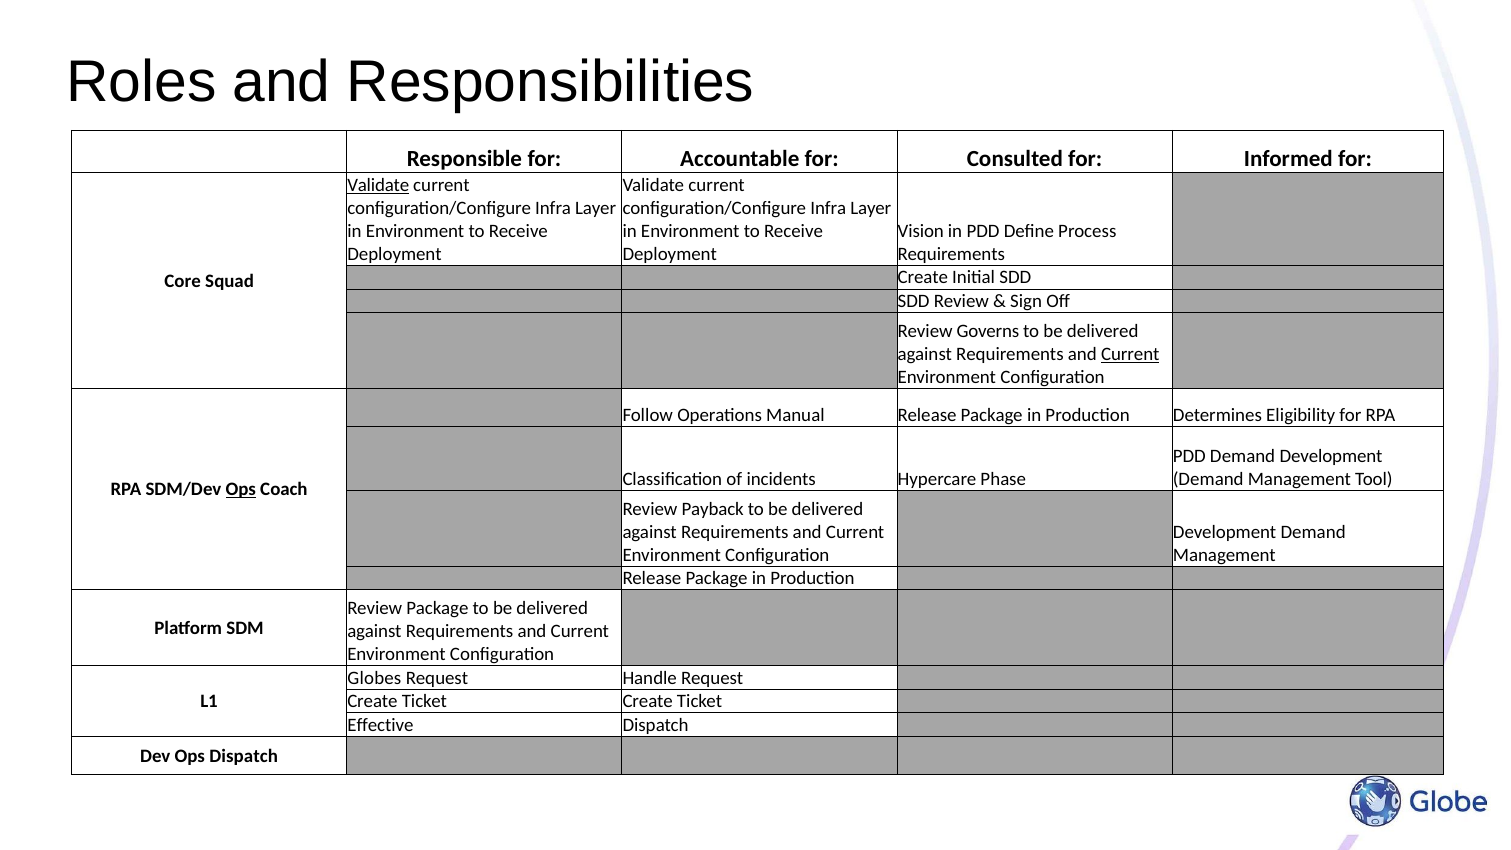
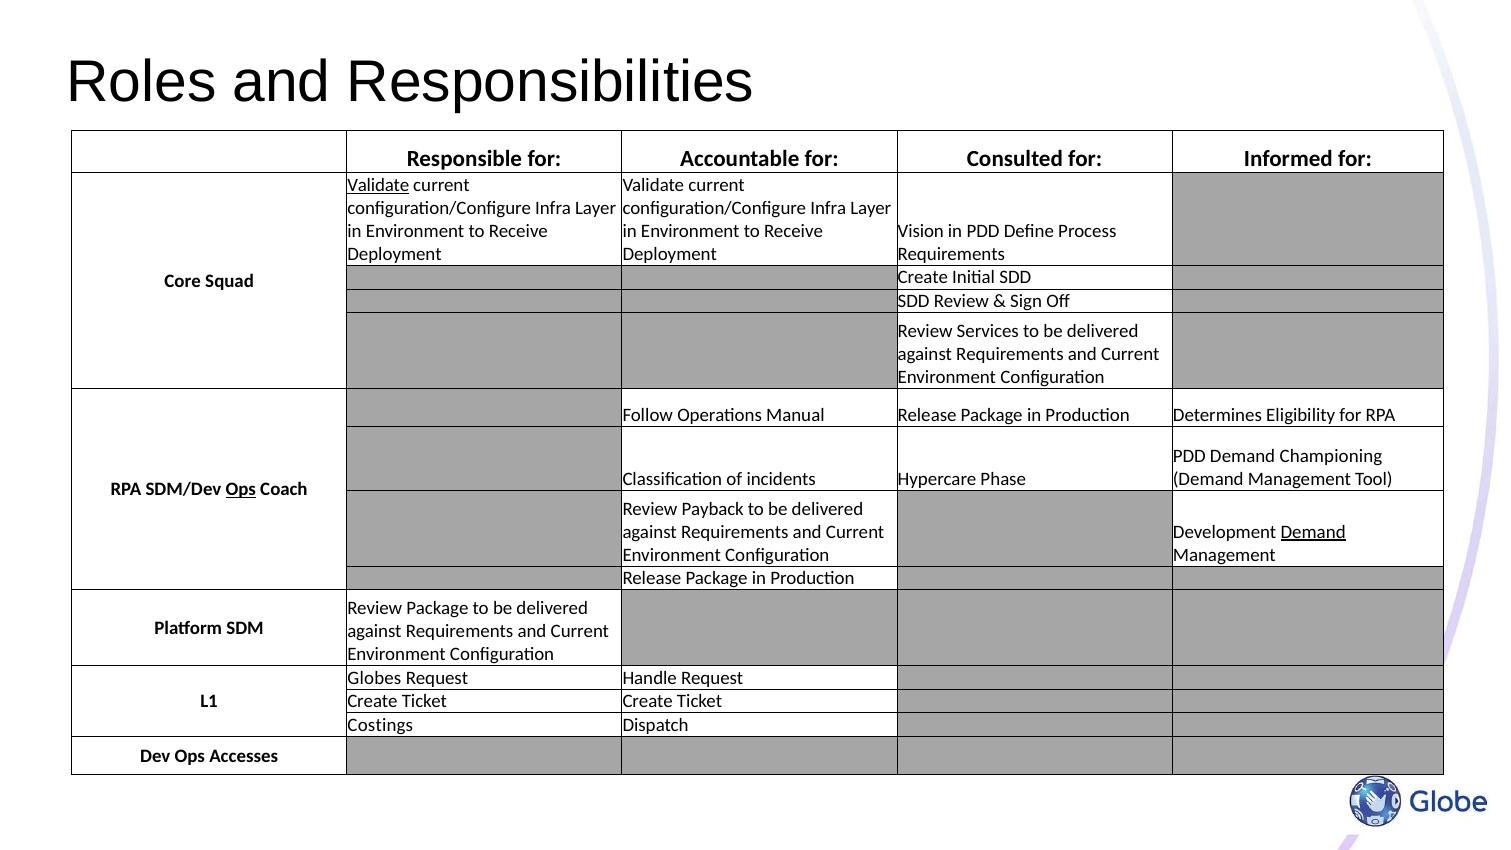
Governs: Governs -> Services
Current at (1130, 354) underline: present -> none
Demand Development: Development -> Championing
Demand at (1313, 532) underline: none -> present
Effective: Effective -> Costings
Ops Dispatch: Dispatch -> Accesses
